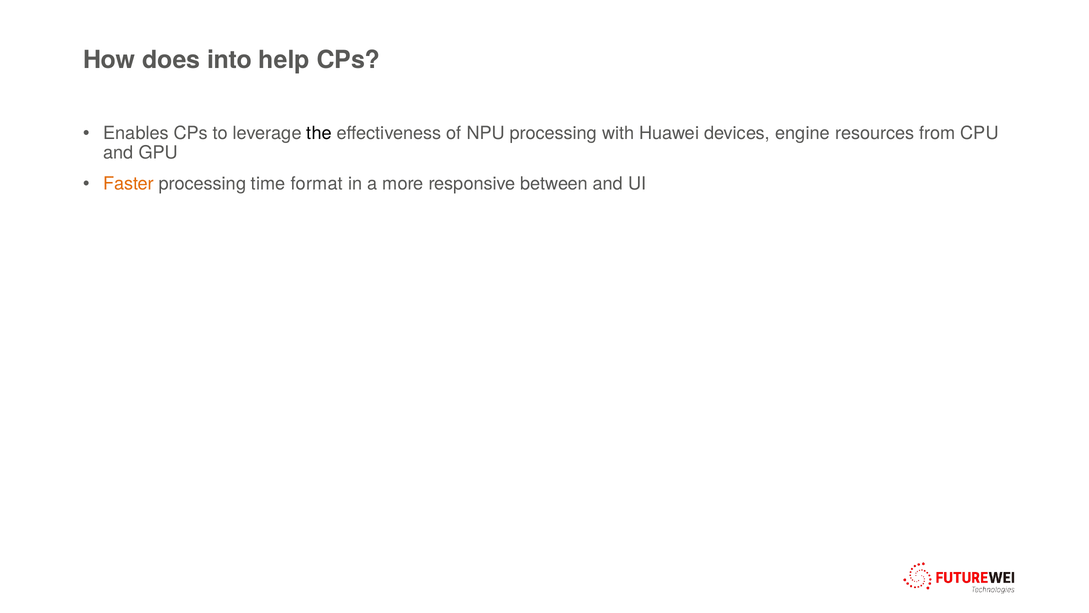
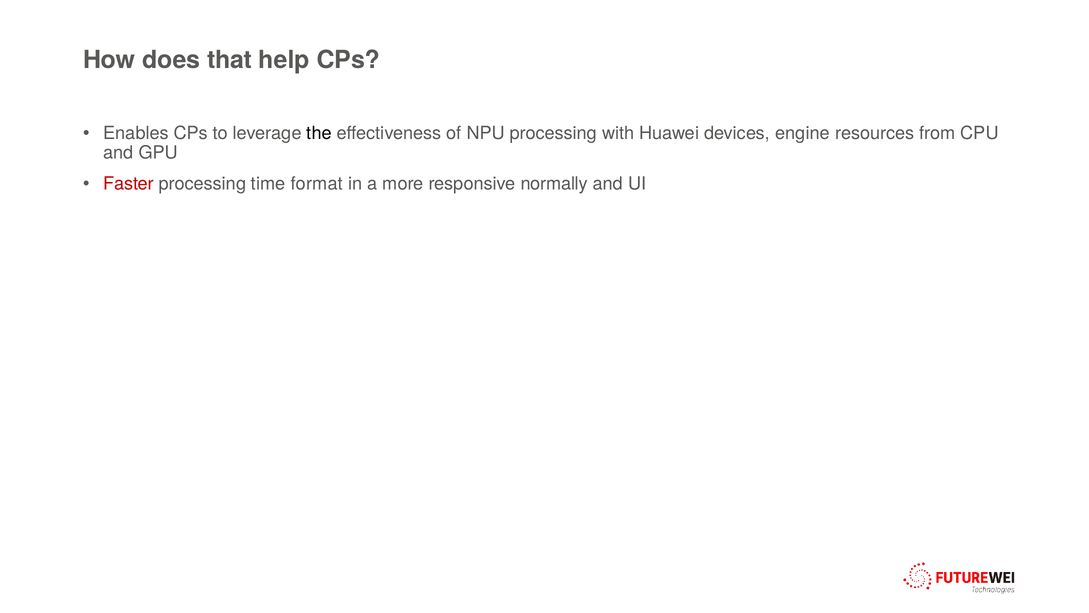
into: into -> that
Faster colour: orange -> red
between: between -> normally
